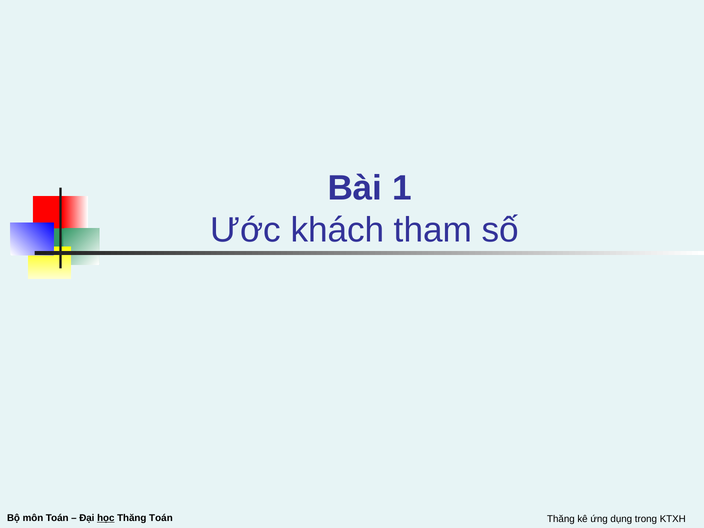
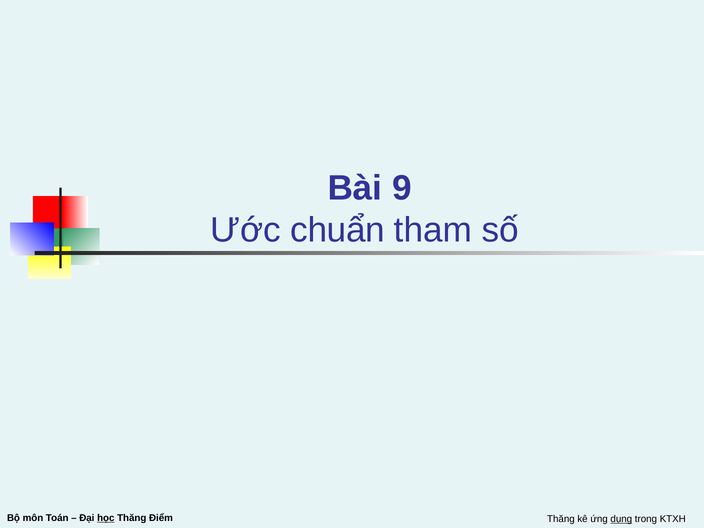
1: 1 -> 9
khách: khách -> chuẩn
Thăng Toán: Toán -> Điểm
dụng underline: none -> present
